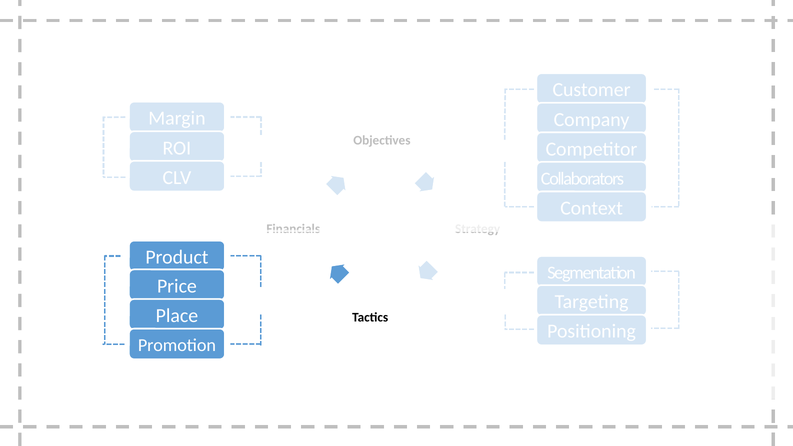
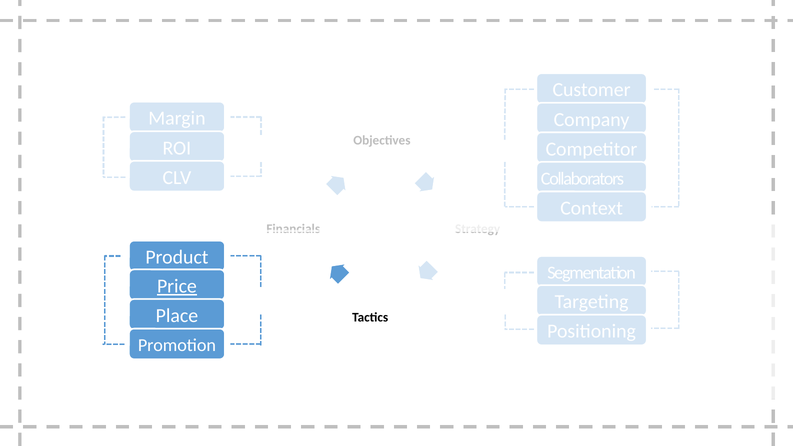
Price underline: none -> present
